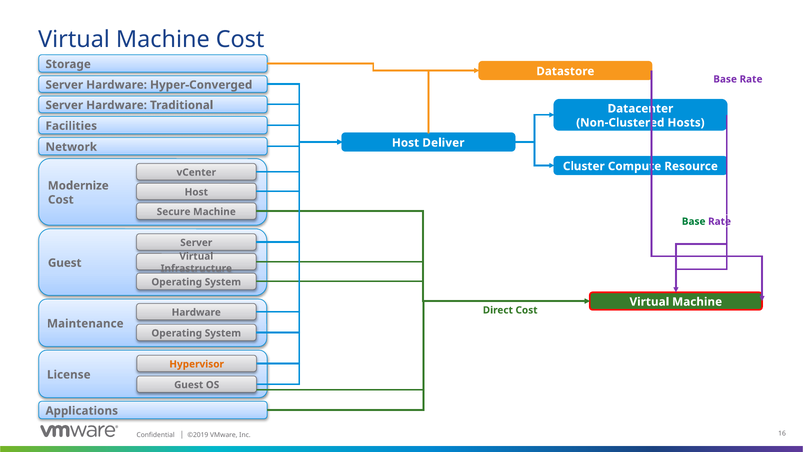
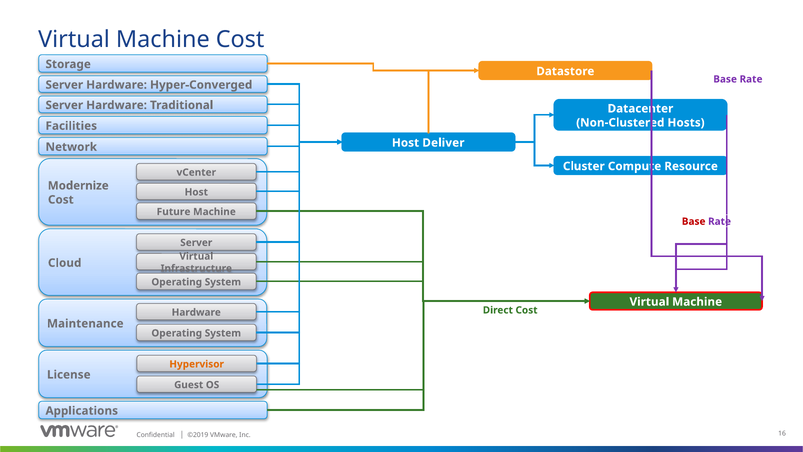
Secure: Secure -> Future
Base at (694, 221) colour: green -> red
Guest at (65, 263): Guest -> Cloud
